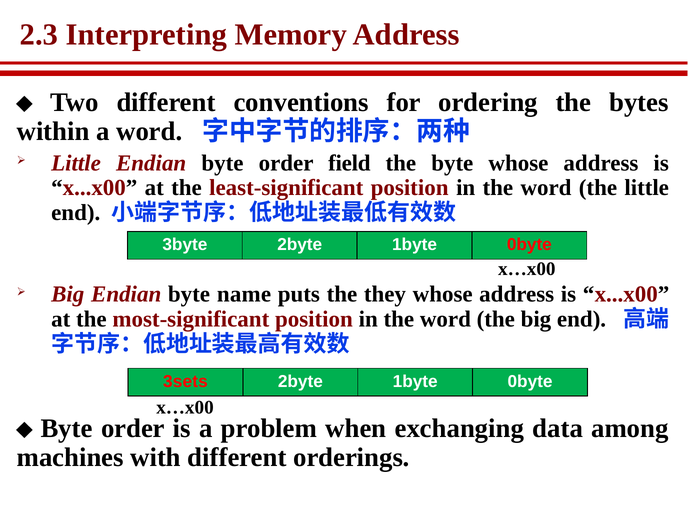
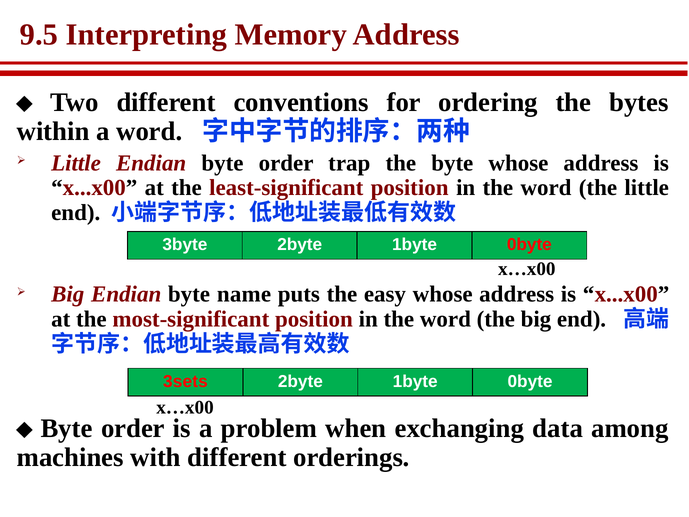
2.3: 2.3 -> 9.5
field: field -> trap
they: they -> easy
